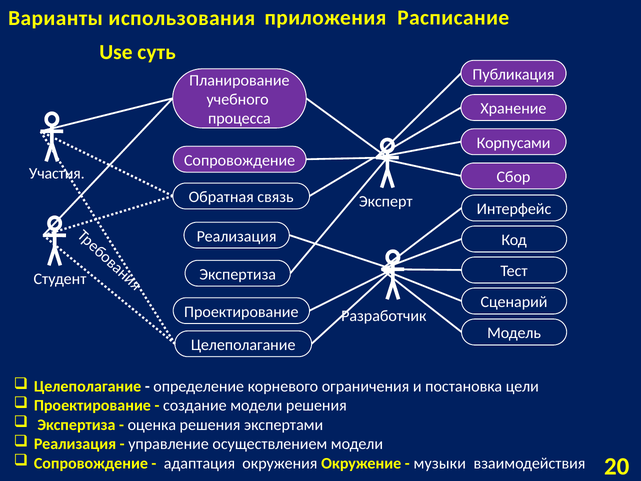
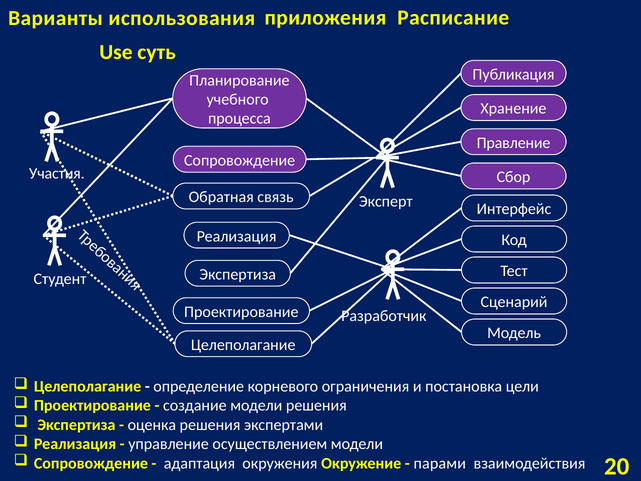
Корпусами: Корпусами -> Правление
музыки: музыки -> парами
